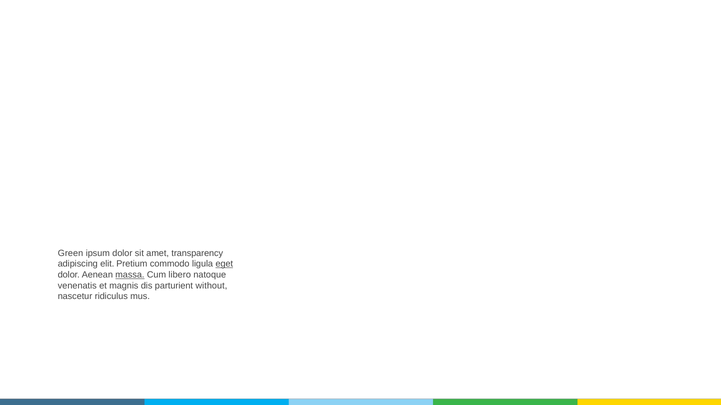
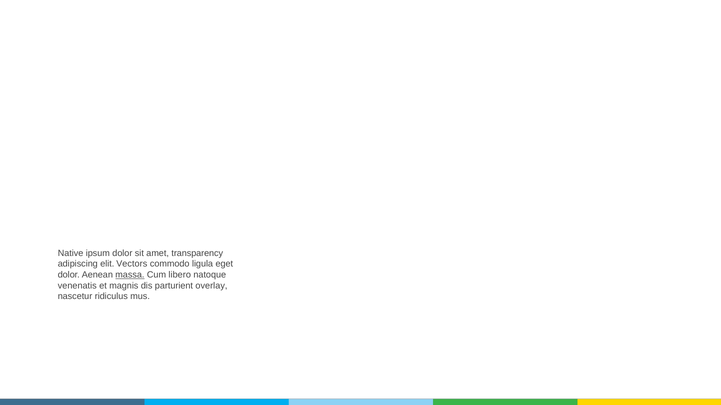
Green: Green -> Native
Pretium: Pretium -> Vectors
eget underline: present -> none
without: without -> overlay
